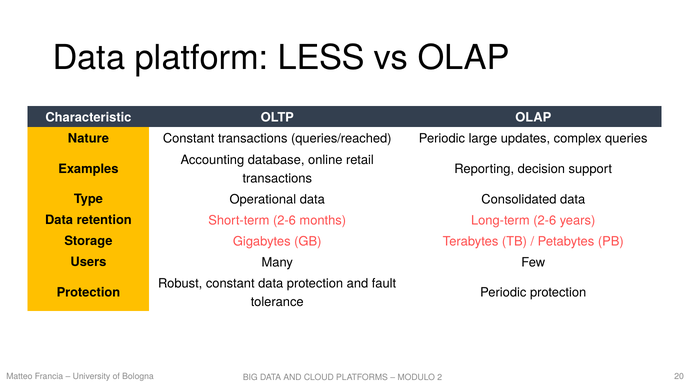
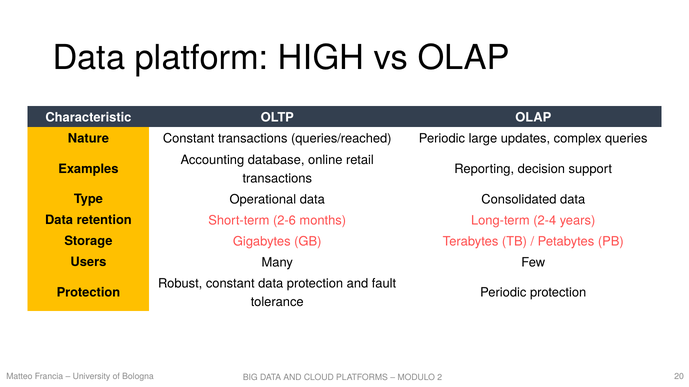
LESS: LESS -> HIGH
Long-term 2-6: 2-6 -> 2-4
